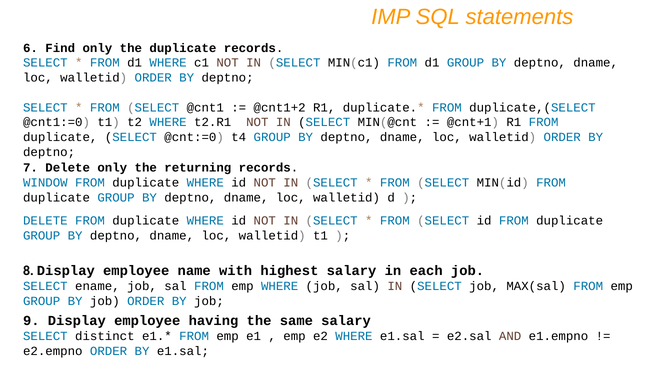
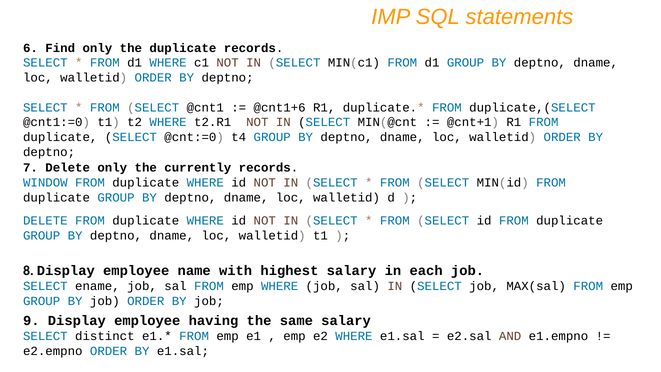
@cnt1+2: @cnt1+2 -> @cnt1+6
returning: returning -> currently
